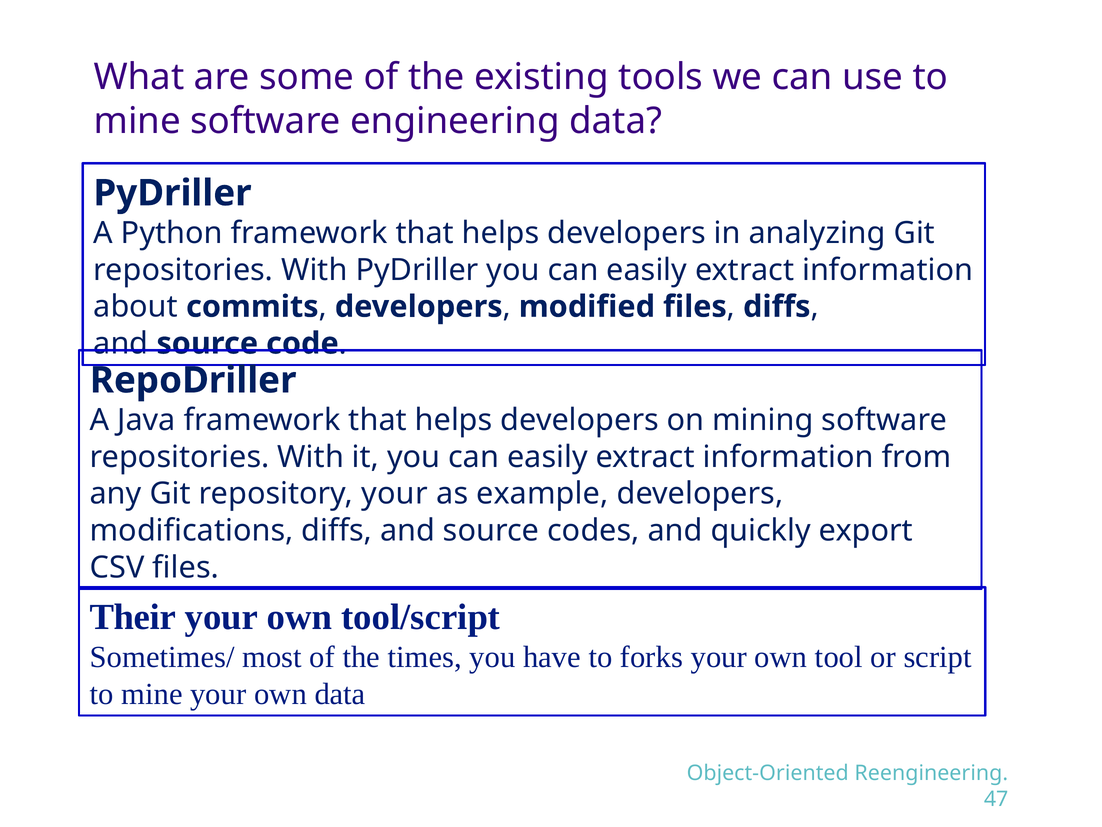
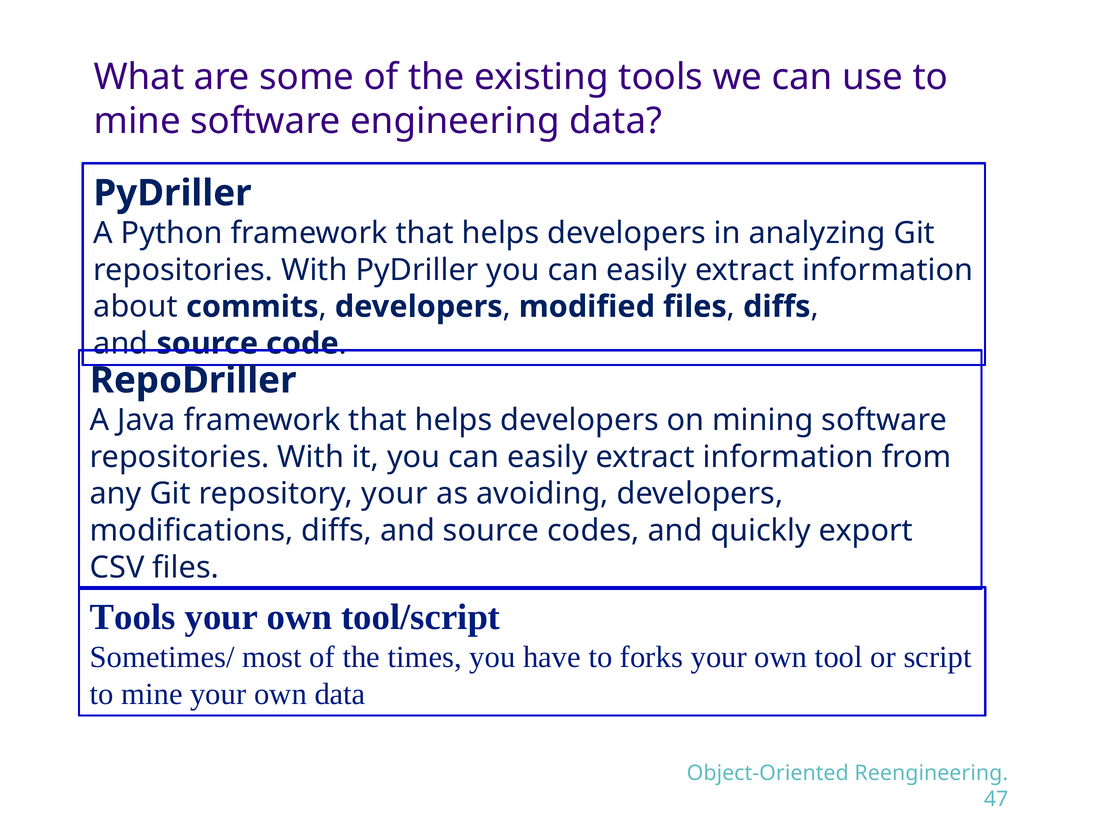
example: example -> avoiding
Their at (133, 617): Their -> Tools
